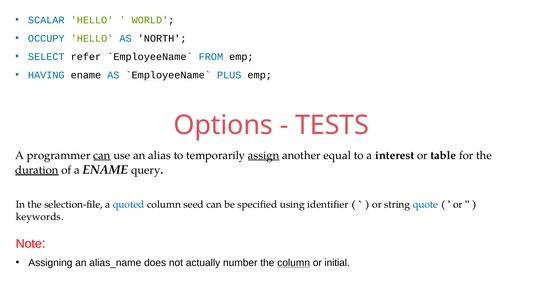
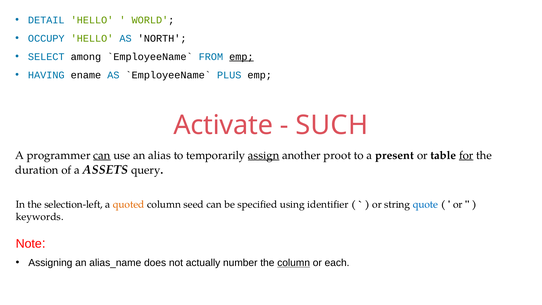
SCALAR: SCALAR -> DETAIL
refer: refer -> among
emp at (241, 57) underline: none -> present
Options: Options -> Activate
TESTS: TESTS -> SUCH
equal: equal -> proot
interest: interest -> present
for underline: none -> present
duration underline: present -> none
a ENAME: ENAME -> ASSETS
selection-file: selection-file -> selection-left
quoted colour: blue -> orange
initial: initial -> each
